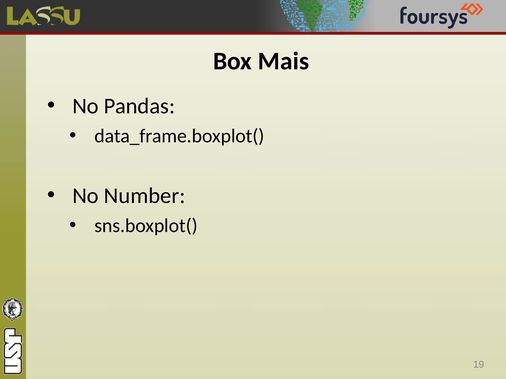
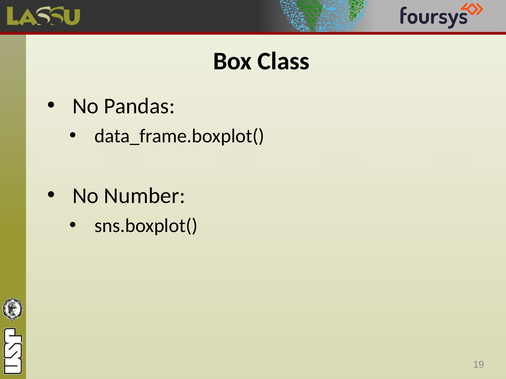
Mais: Mais -> Class
